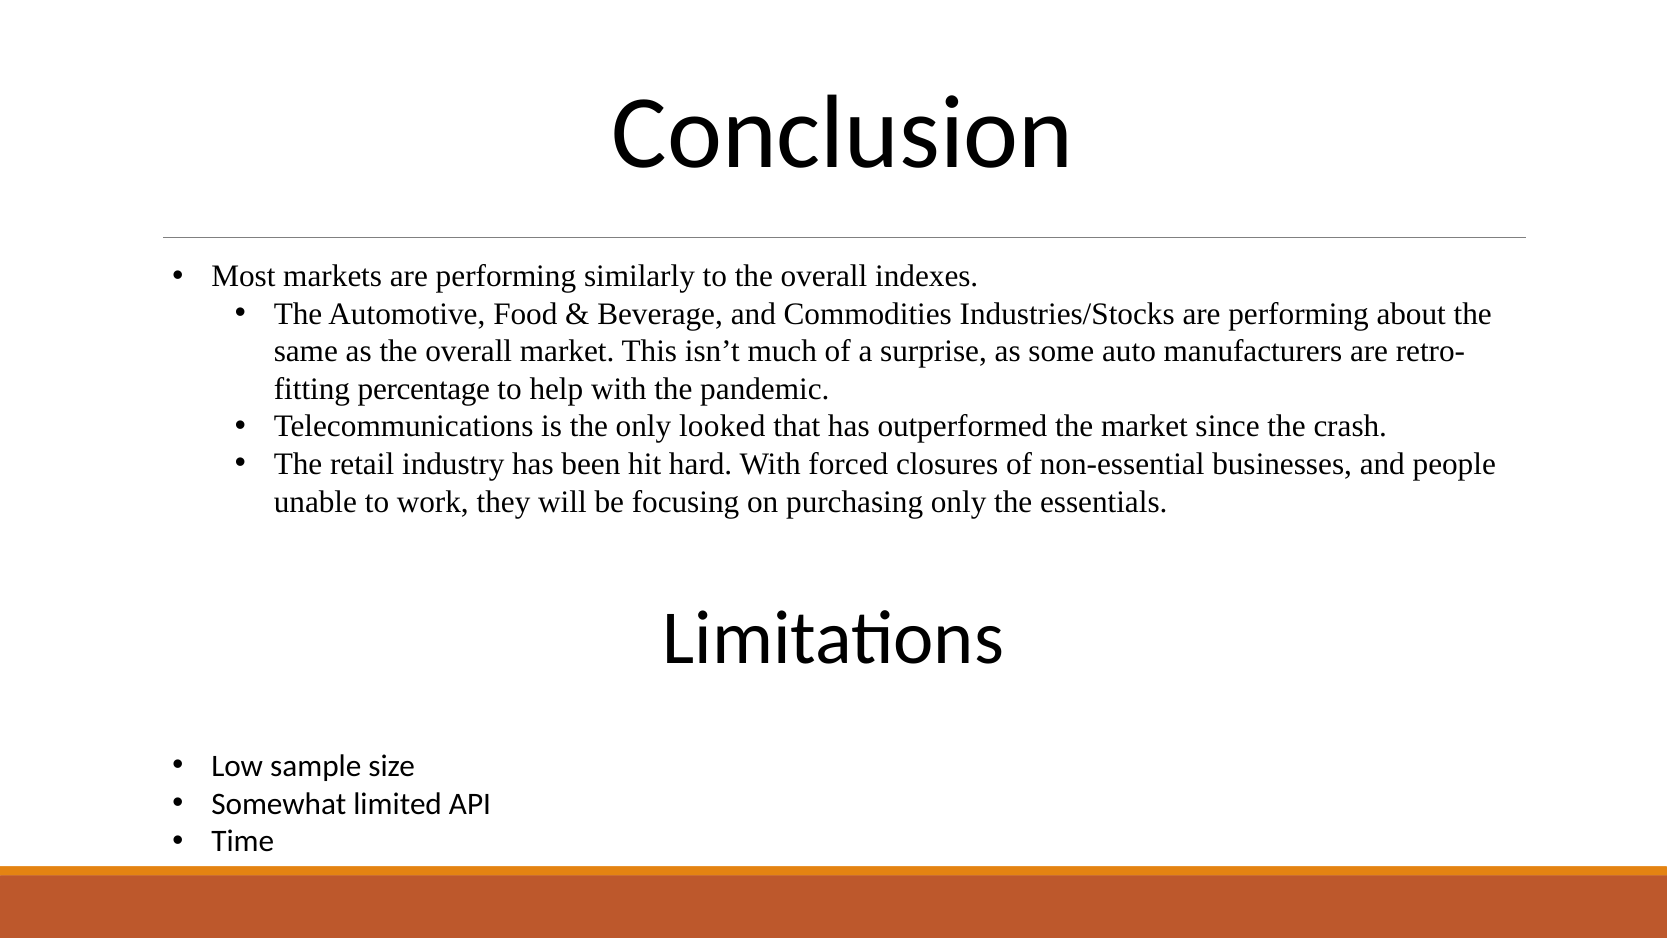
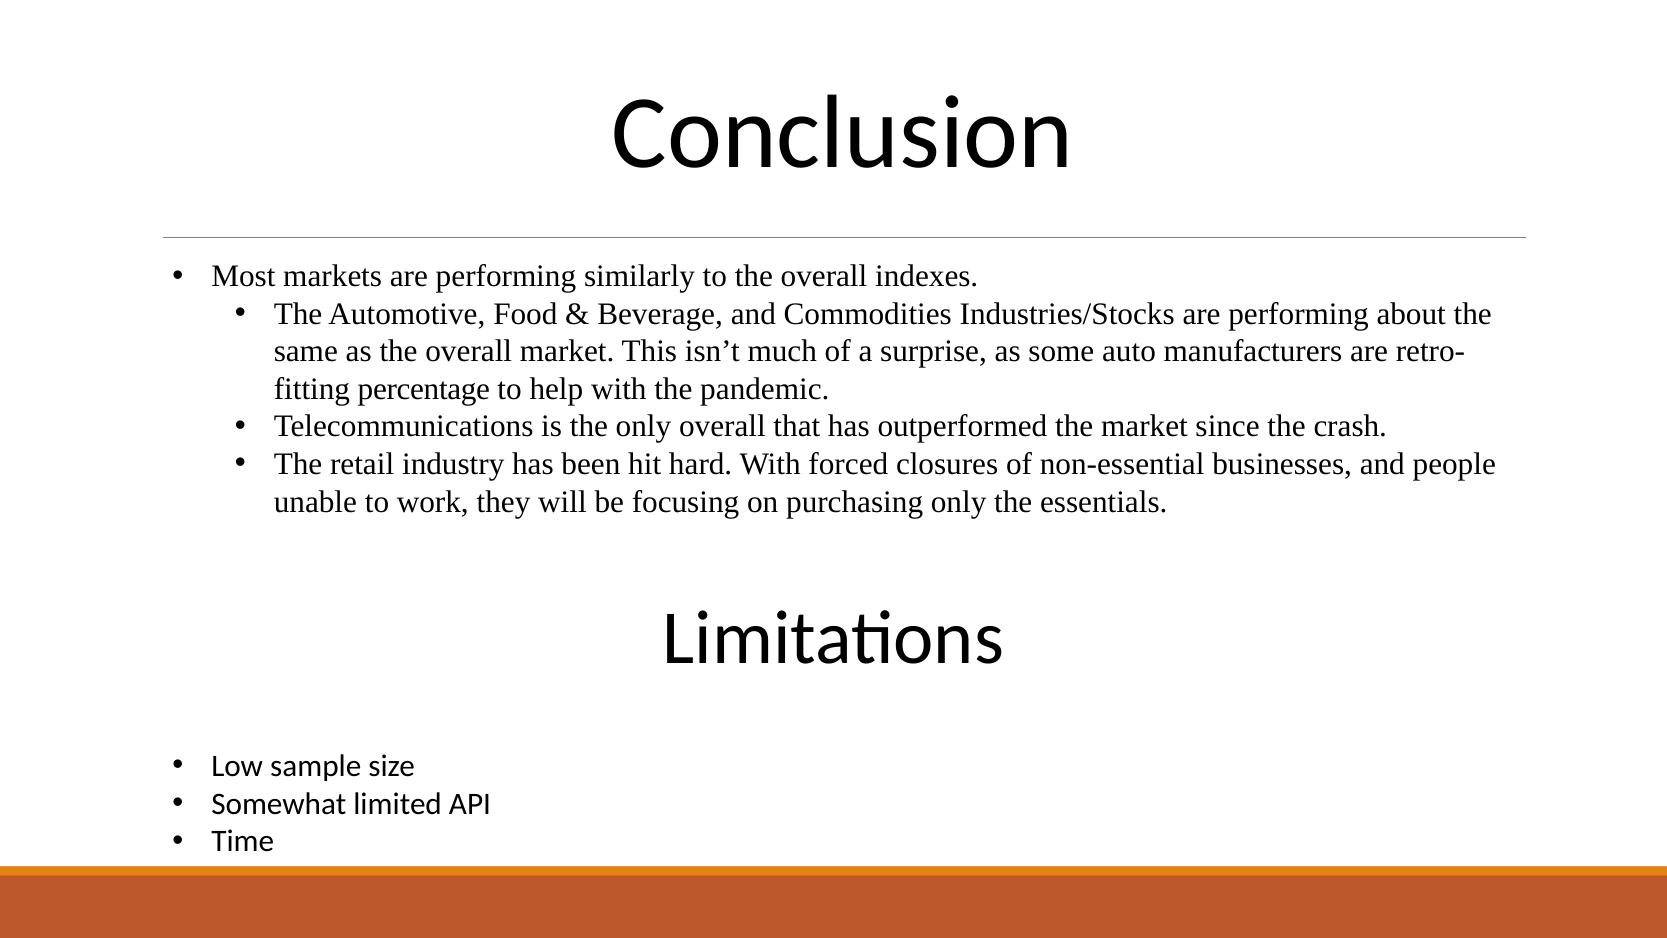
only looked: looked -> overall
